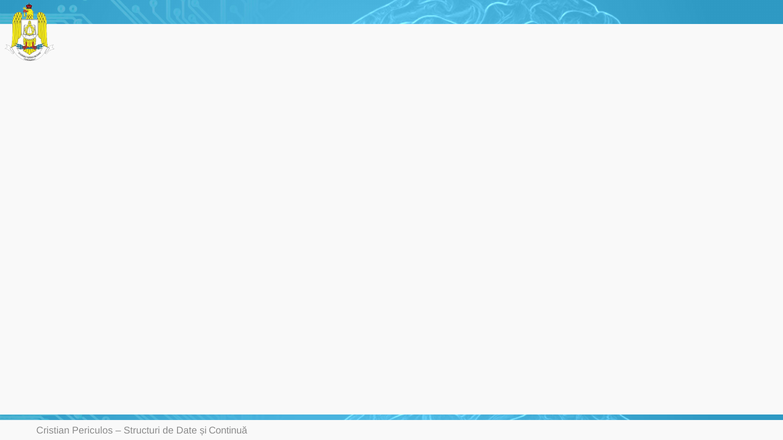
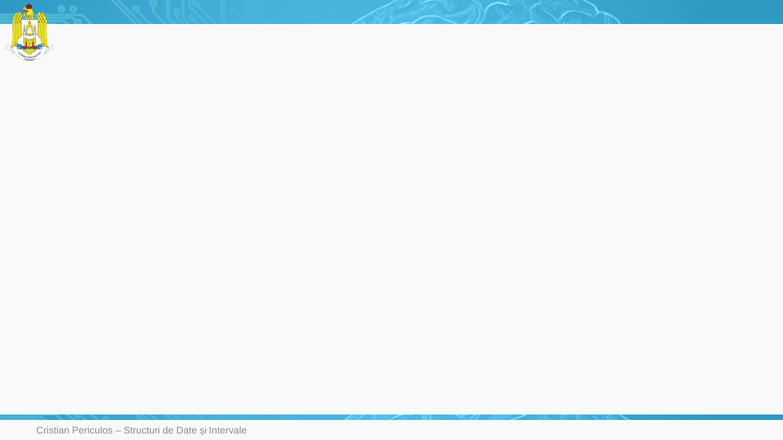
Continuă: Continuă -> Intervale
